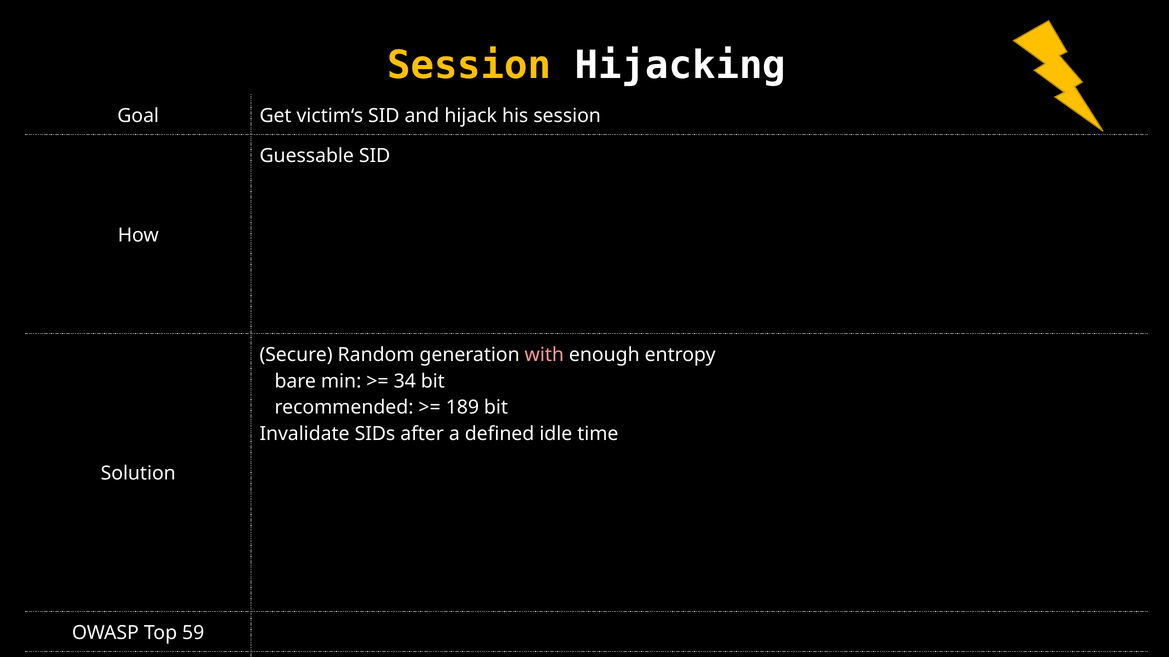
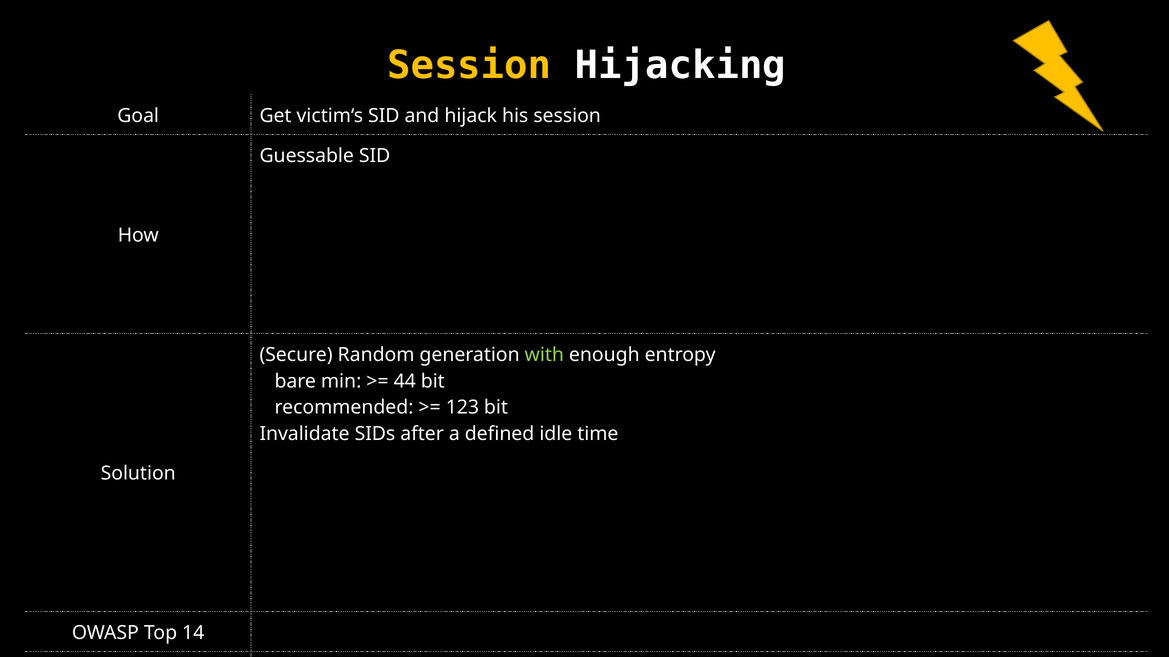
with colour: pink -> light green
34: 34 -> 44
189: 189 -> 123
59: 59 -> 14
